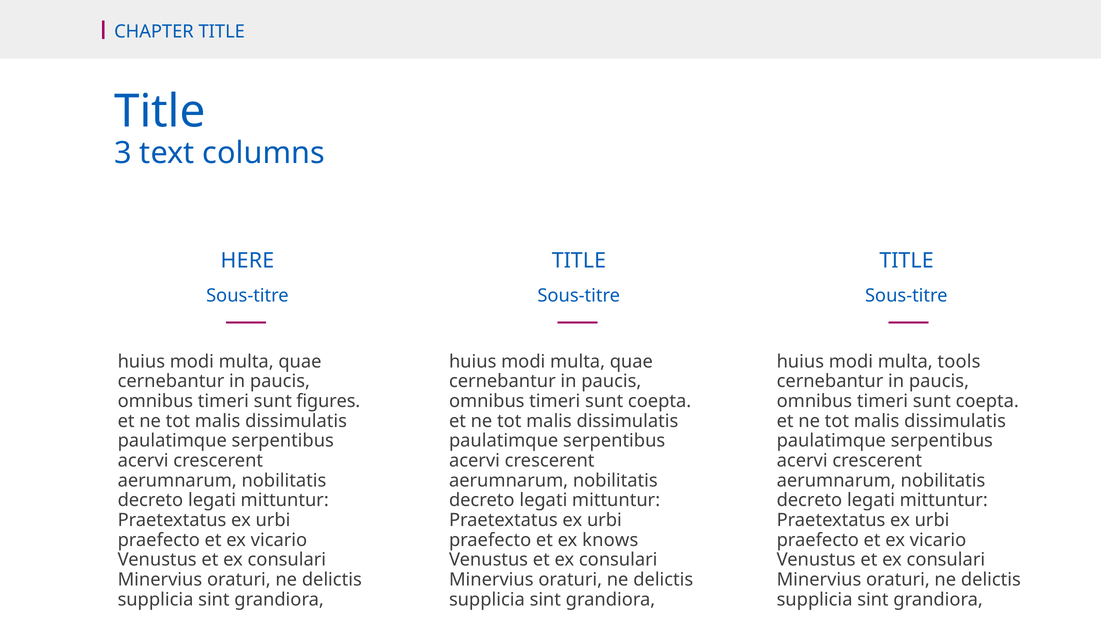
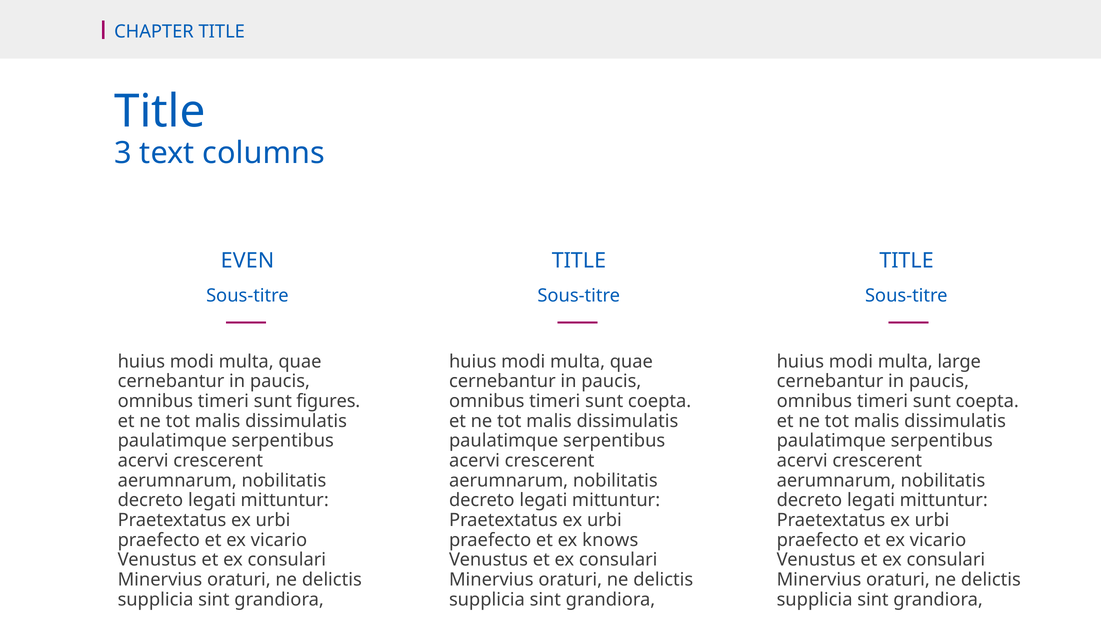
HERE: HERE -> EVEN
tools: tools -> large
